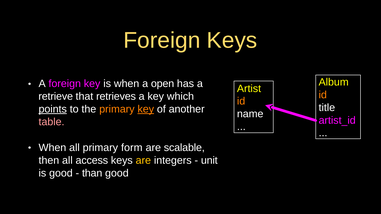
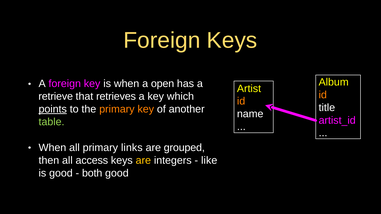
key at (146, 109) underline: present -> none
table colour: pink -> light green
form: form -> links
scalable: scalable -> grouped
unit: unit -> like
than: than -> both
